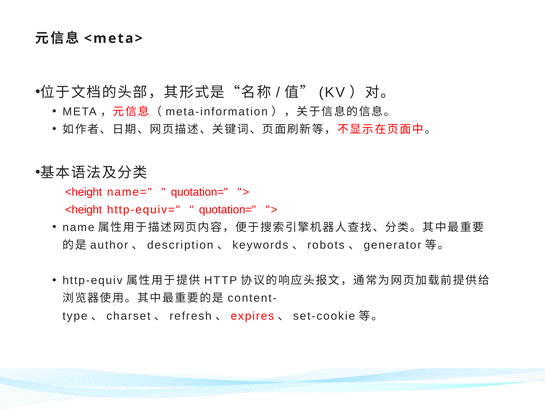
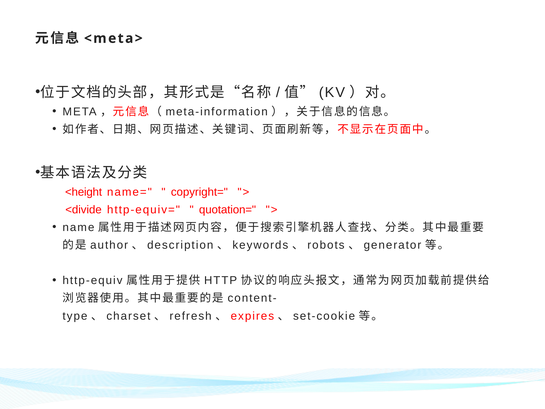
quotation= at (199, 192): quotation= -> copyright=
<height at (84, 210): <height -> <divide
